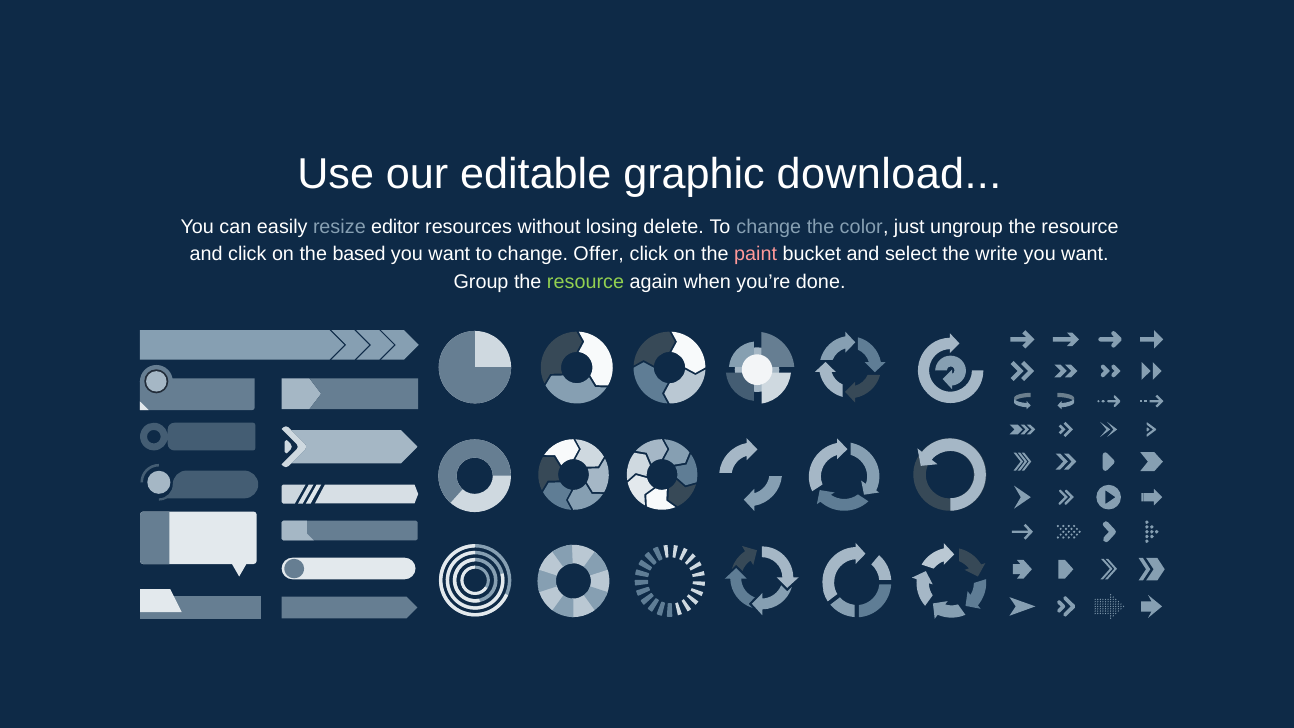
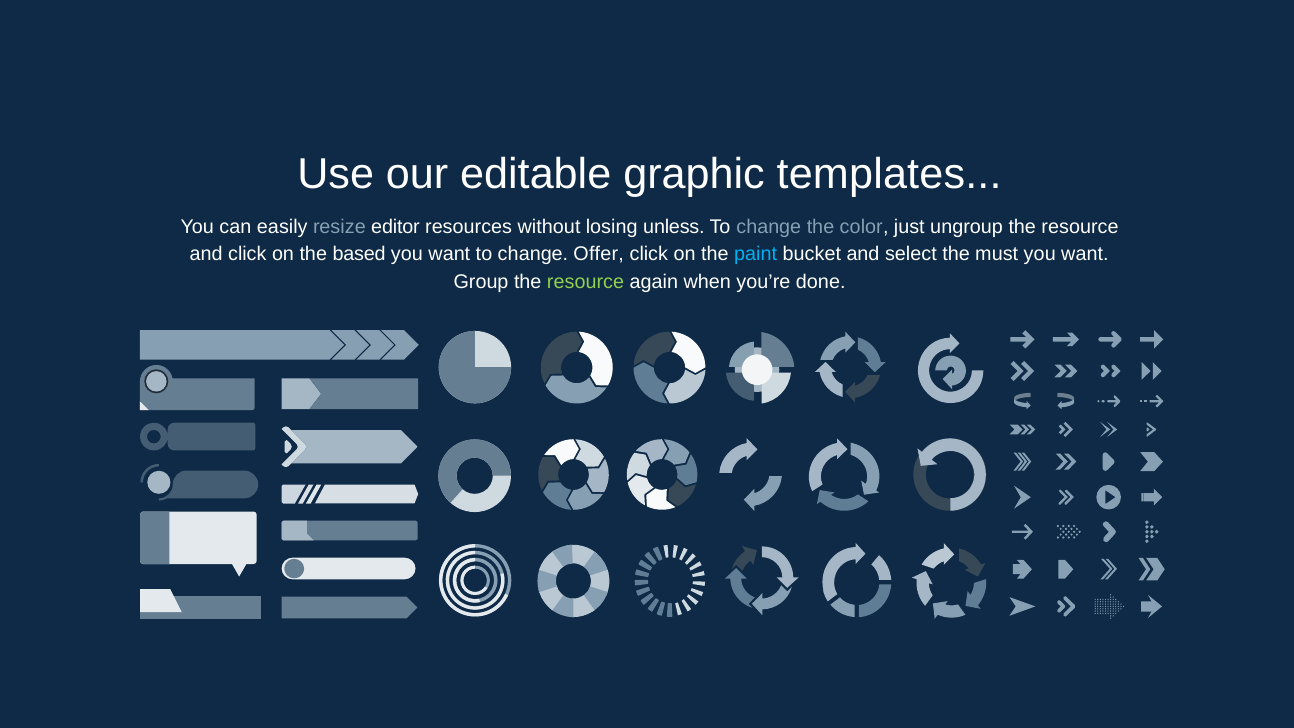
download: download -> templates
delete: delete -> unless
paint colour: pink -> light blue
write: write -> must
